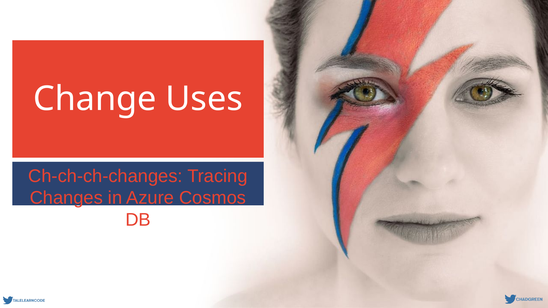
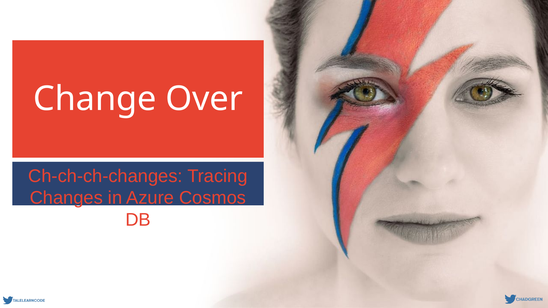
Uses: Uses -> Over
